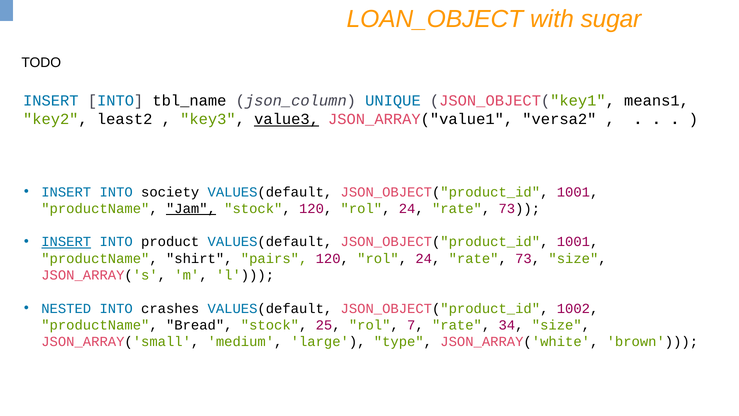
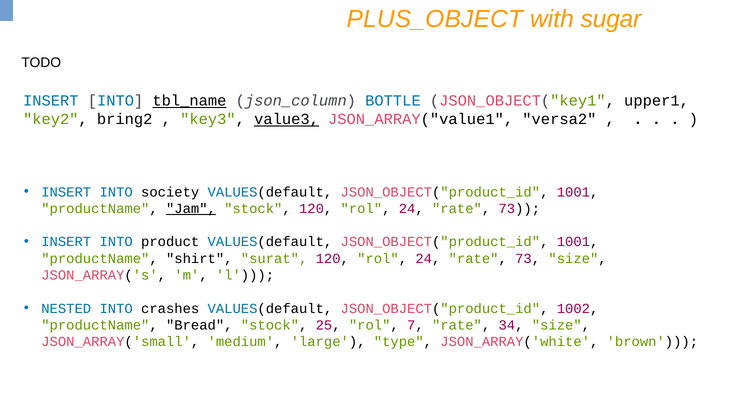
LOAN_OBJECT: LOAN_OBJECT -> PLUS_OBJECT
tbl_name underline: none -> present
UNIQUE: UNIQUE -> BOTTLE
means1: means1 -> upper1
least2: least2 -> bring2
INSERT at (66, 242) underline: present -> none
pairs: pairs -> surat
